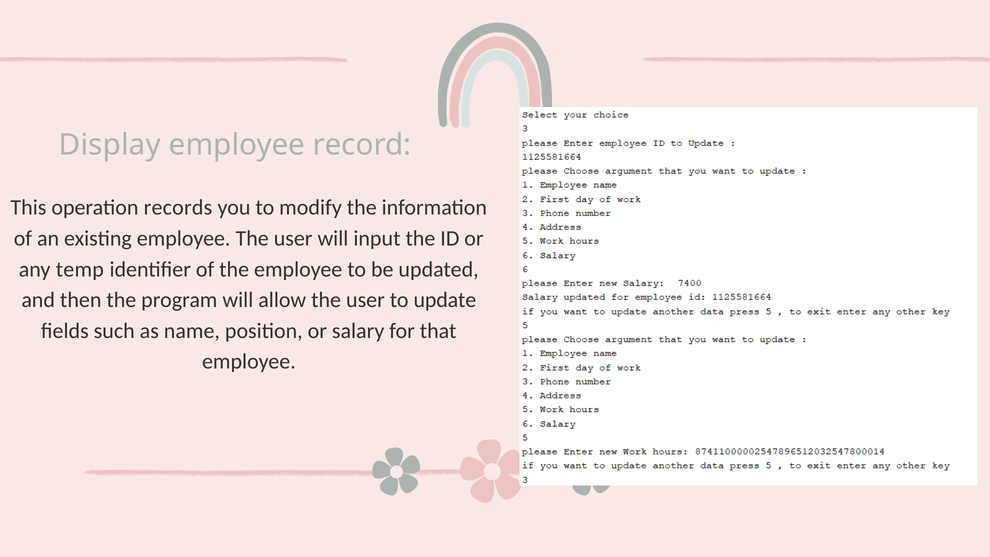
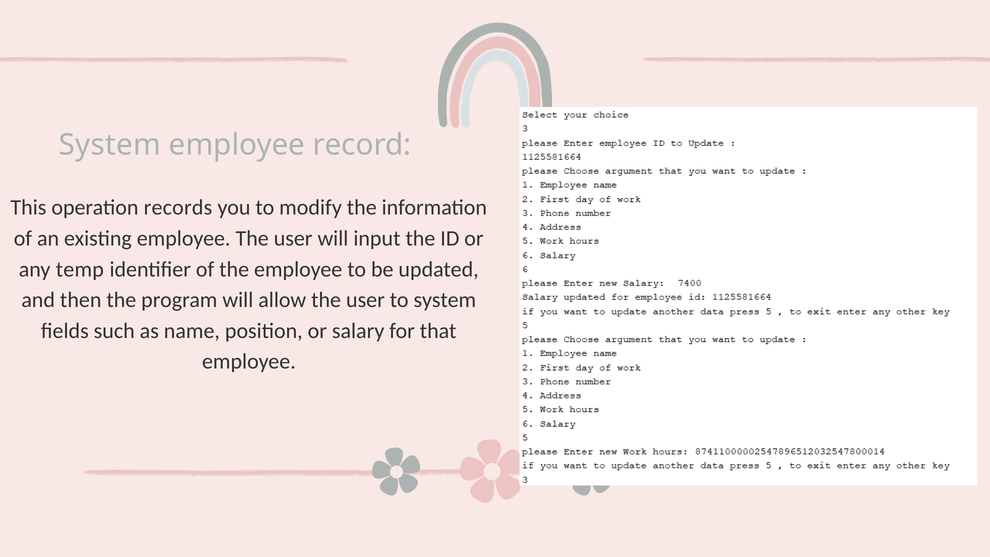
Display at (110, 145): Display -> System
to update: update -> system
